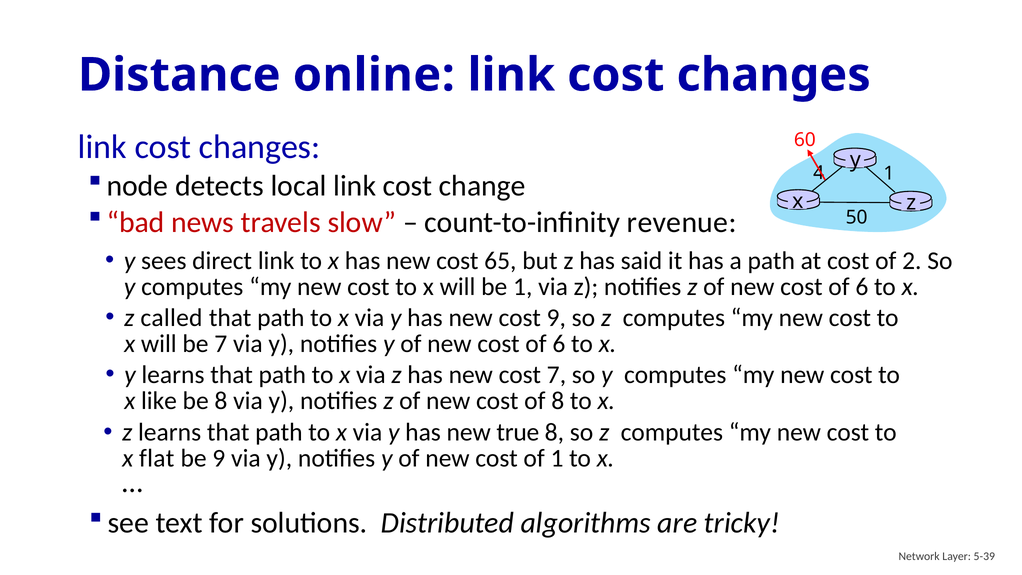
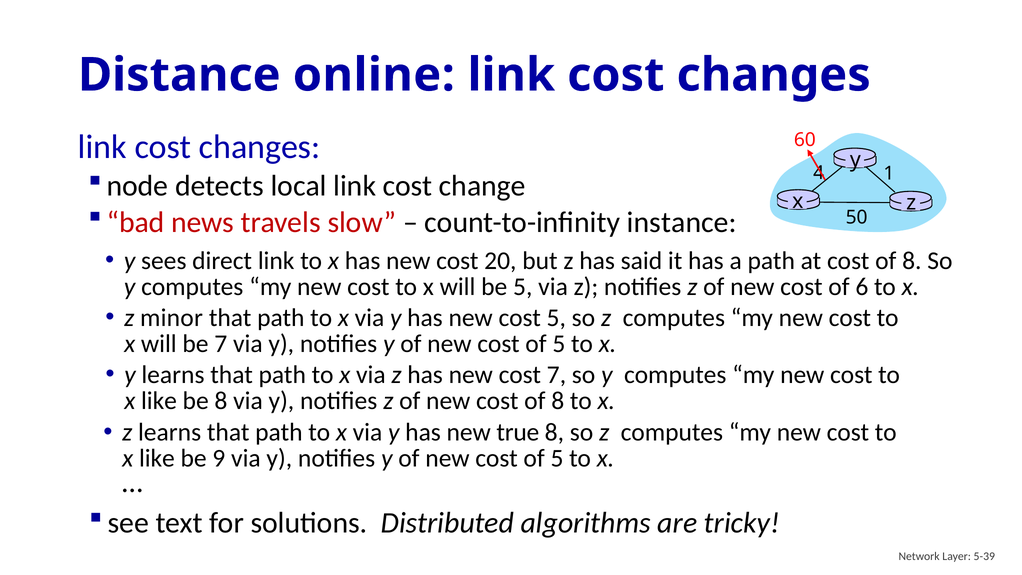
revenue: revenue -> instance
65: 65 -> 20
at cost of 2: 2 -> 8
be 1: 1 -> 5
called: called -> minor
cost 9: 9 -> 5
6 at (559, 344): 6 -> 5
flat at (157, 458): flat -> like
1 at (557, 458): 1 -> 5
